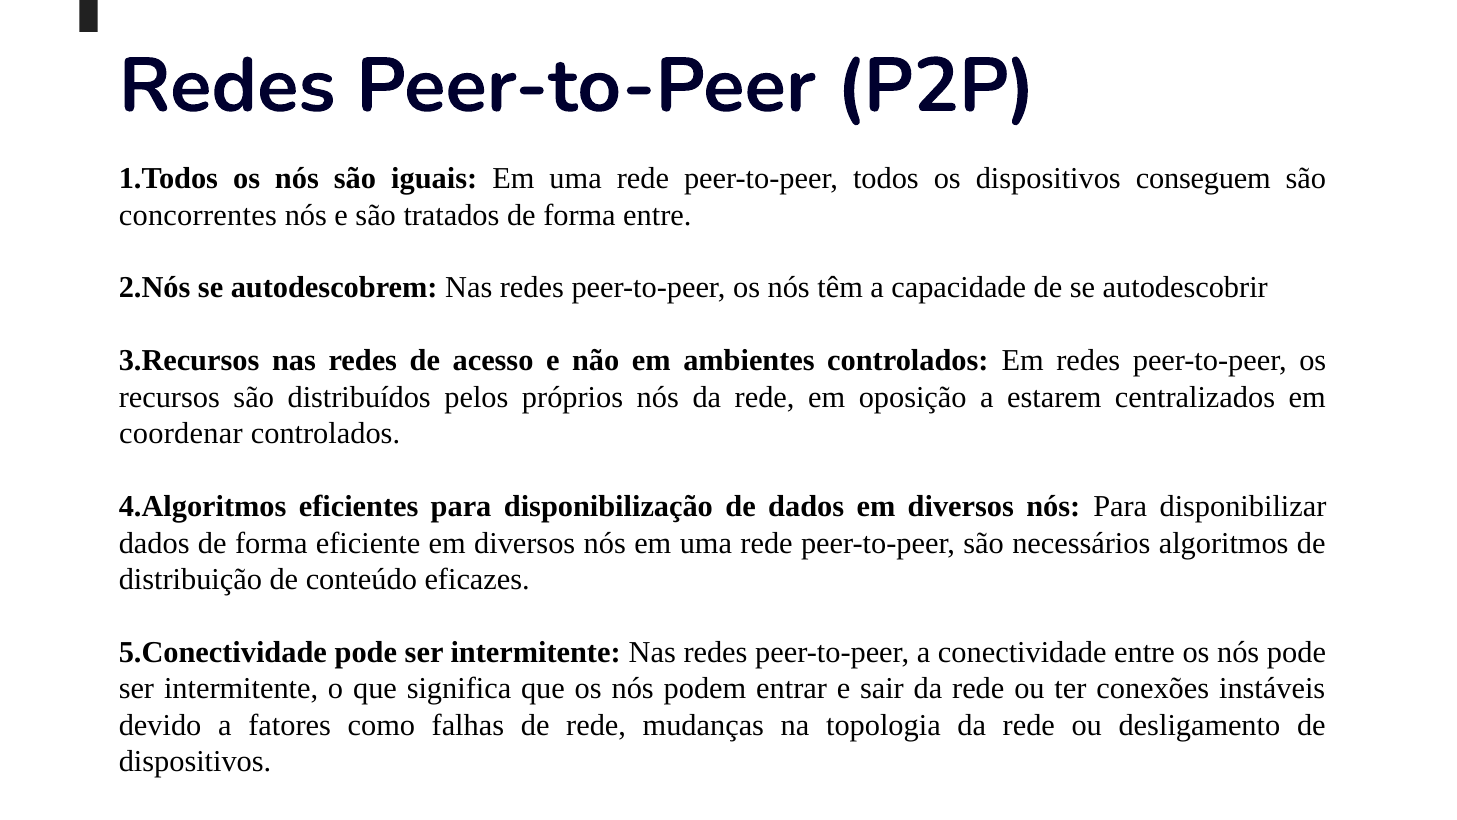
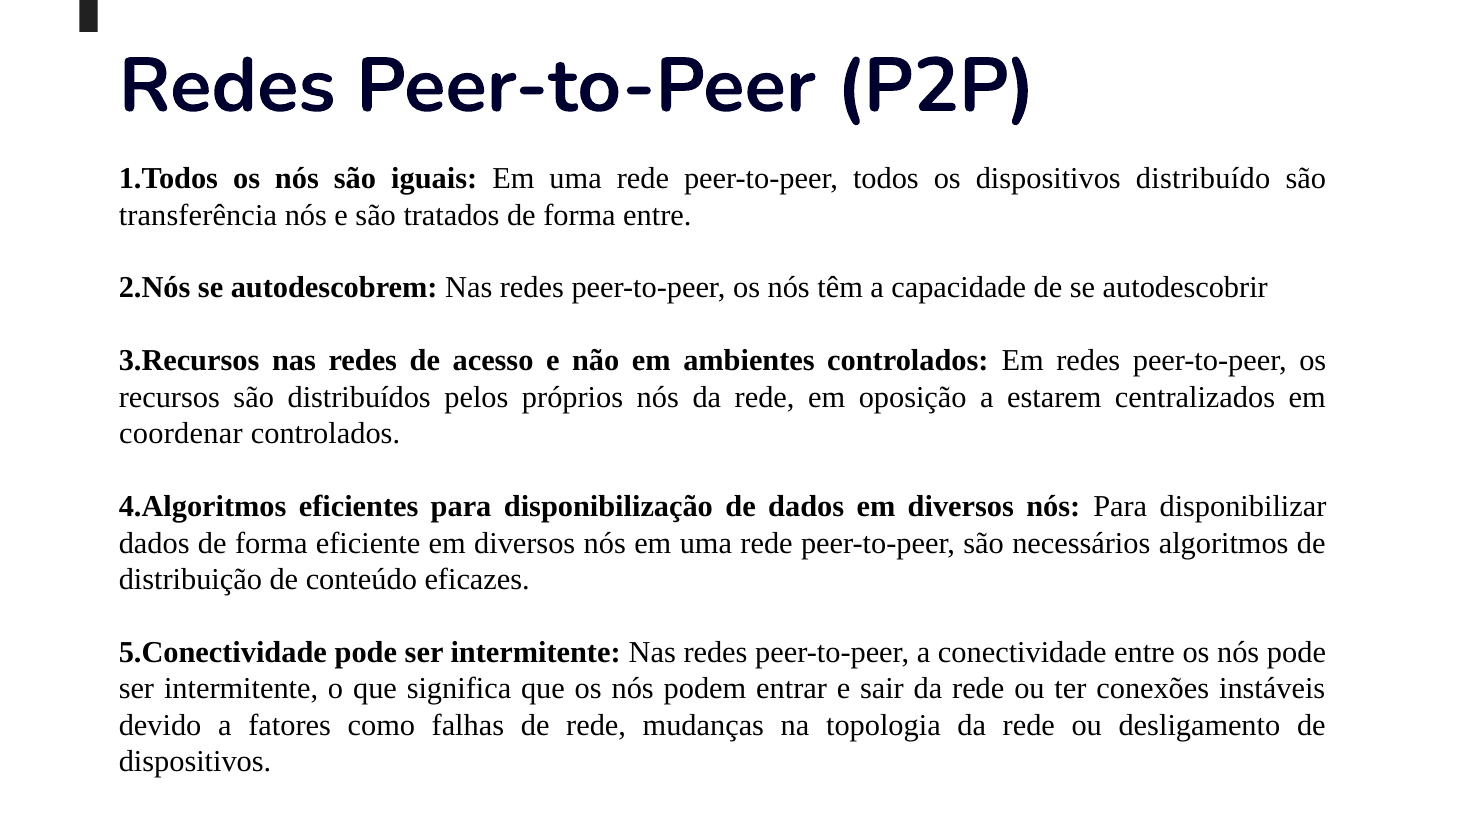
conseguem: conseguem -> distribuído
concorrentes: concorrentes -> transferência
